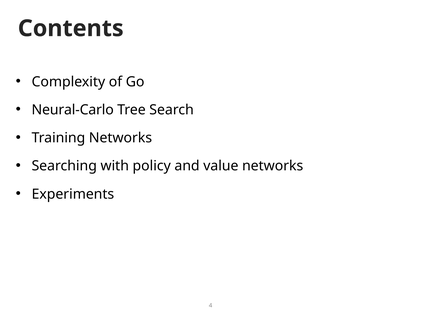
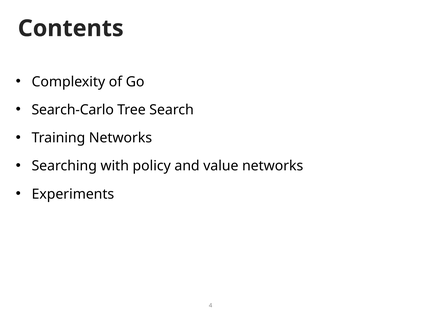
Neural-Carlo: Neural-Carlo -> Search-Carlo
